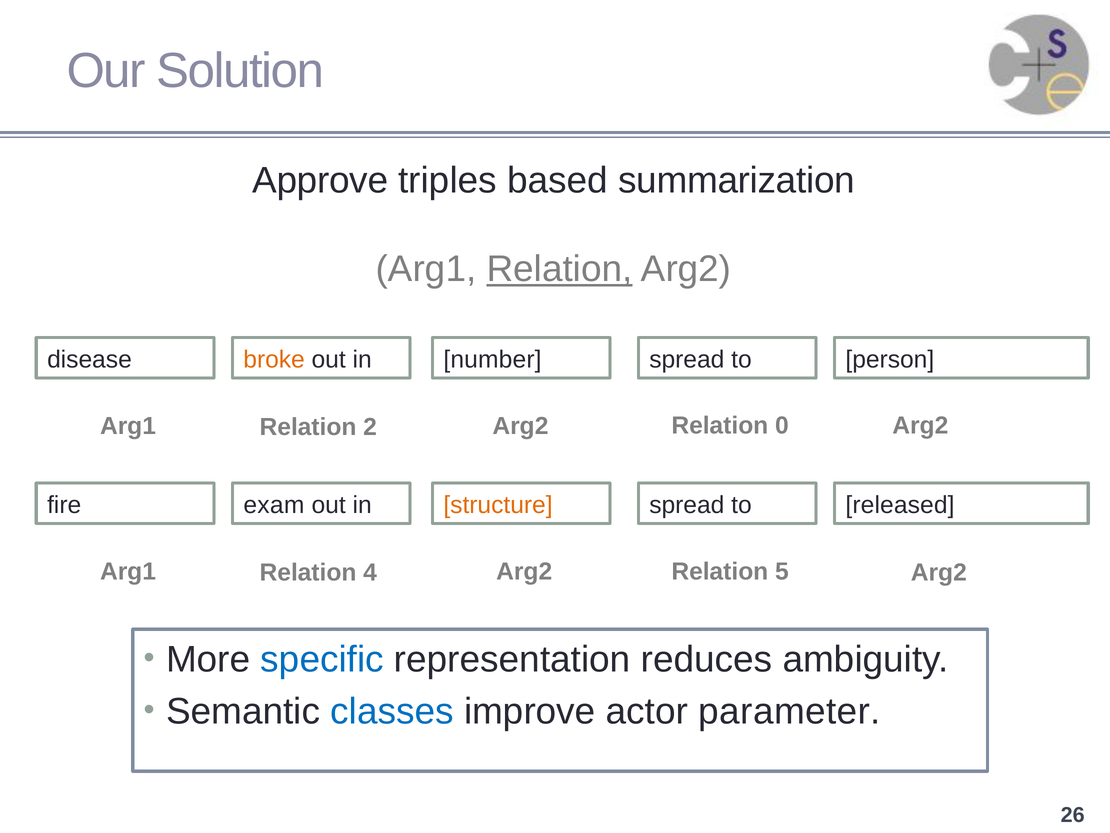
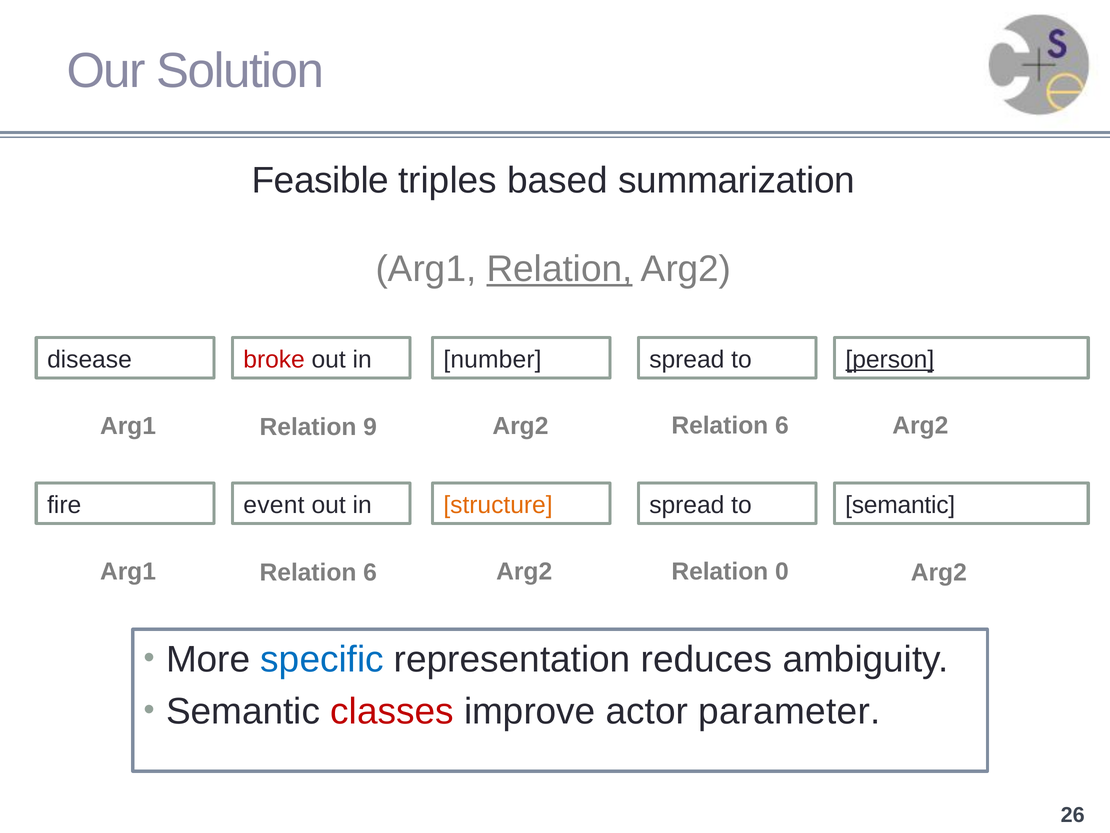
Approve: Approve -> Feasible
broke colour: orange -> red
person underline: none -> present
2: 2 -> 9
0 at (782, 425): 0 -> 6
exam: exam -> event
to released: released -> semantic
Arg1 Relation 4: 4 -> 6
5: 5 -> 0
classes colour: blue -> red
